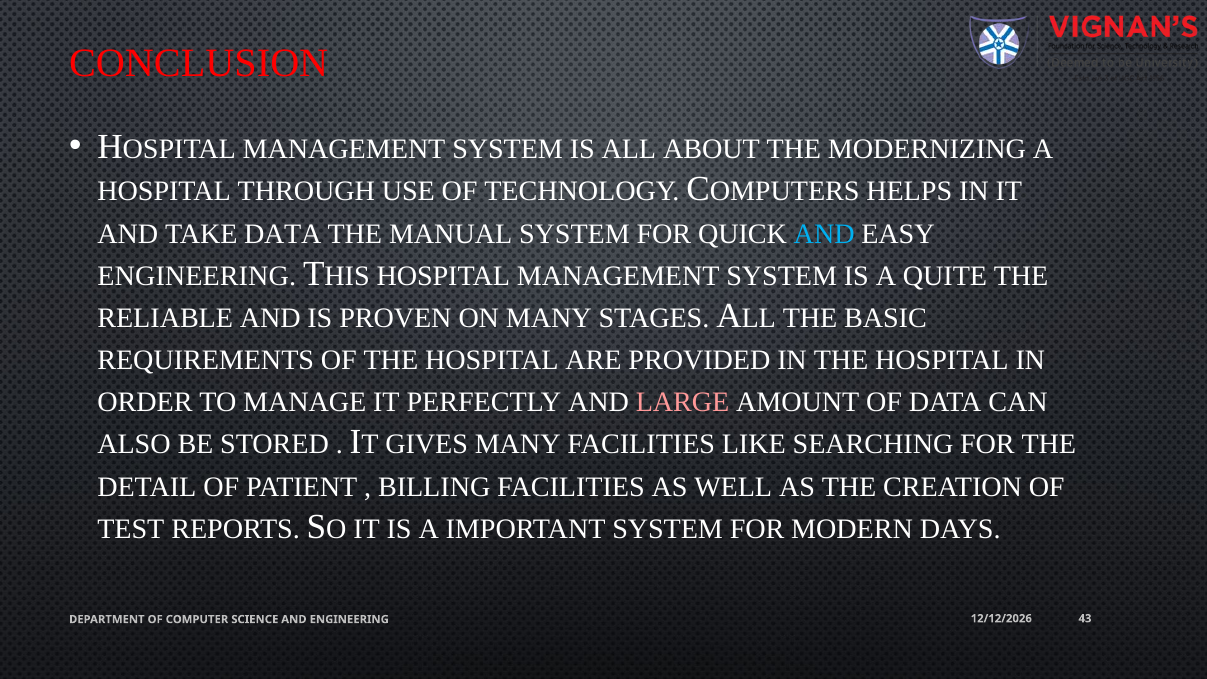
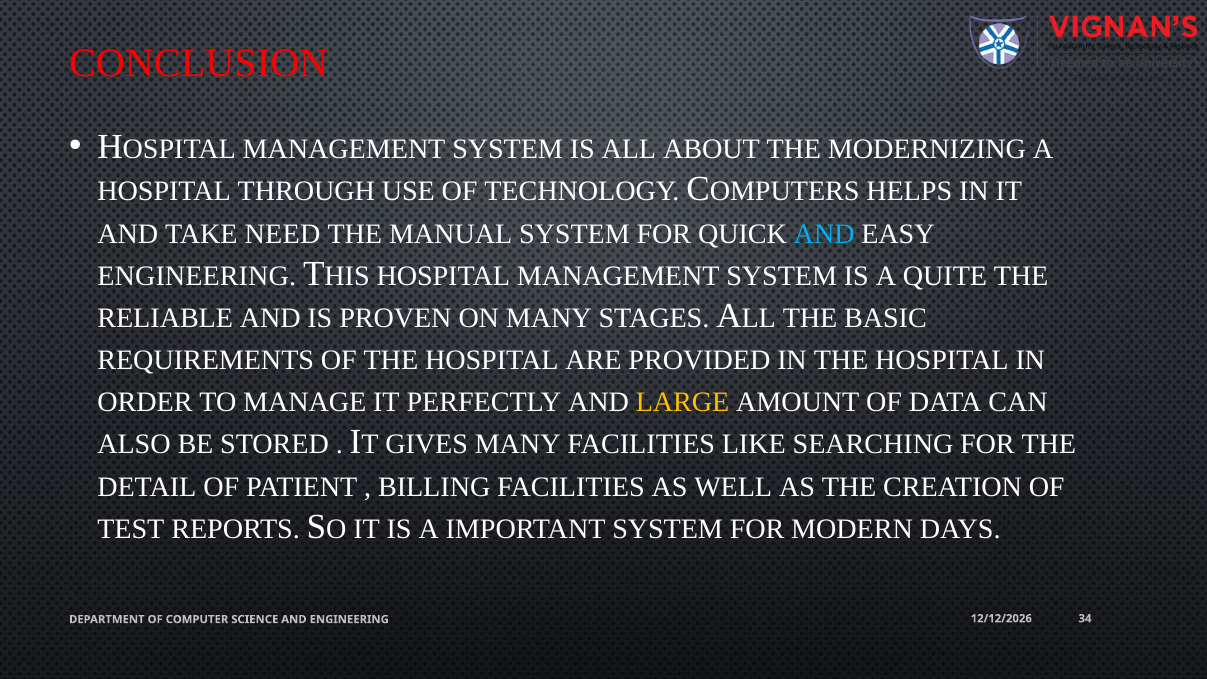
TAKE DATA: DATA -> NEED
LARGE colour: pink -> yellow
43: 43 -> 34
